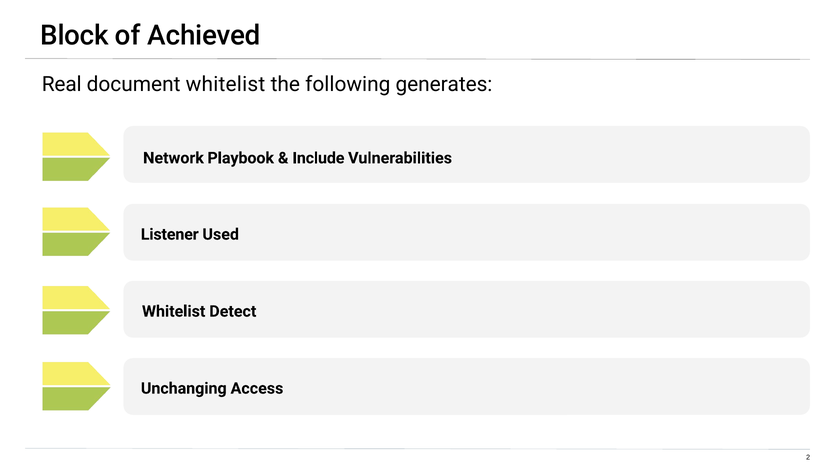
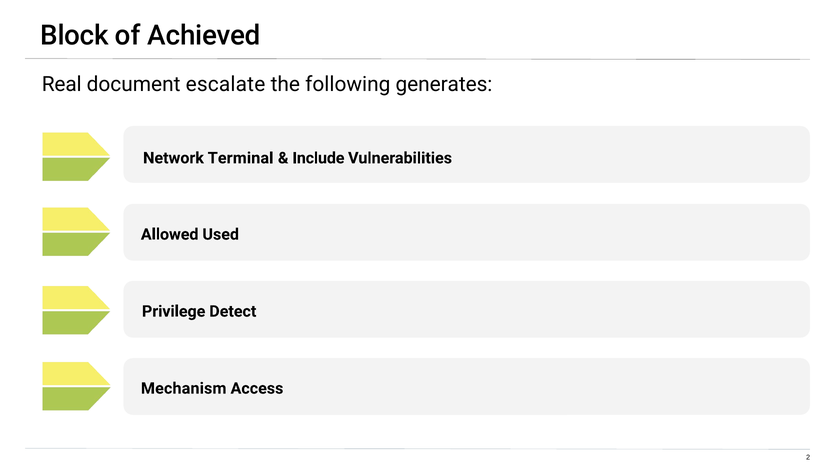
document whitelist: whitelist -> escalate
Playbook: Playbook -> Terminal
Listener: Listener -> Allowed
Whitelist at (174, 311): Whitelist -> Privilege
Unchanging: Unchanging -> Mechanism
